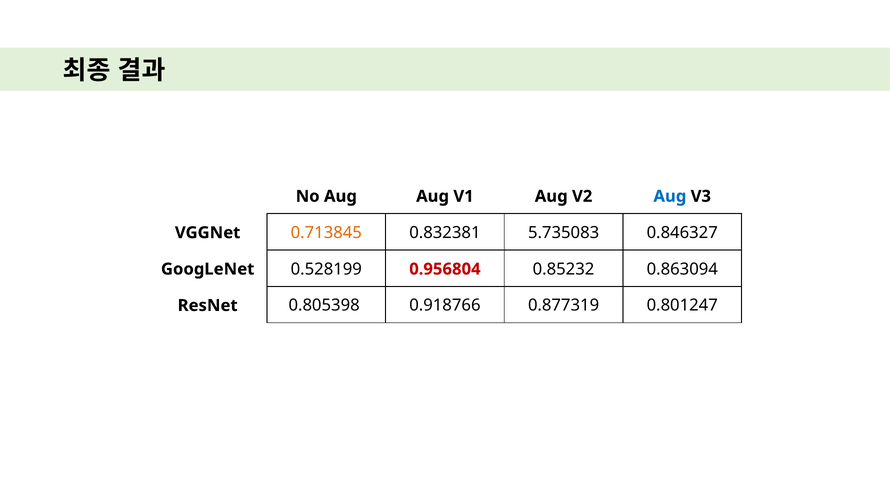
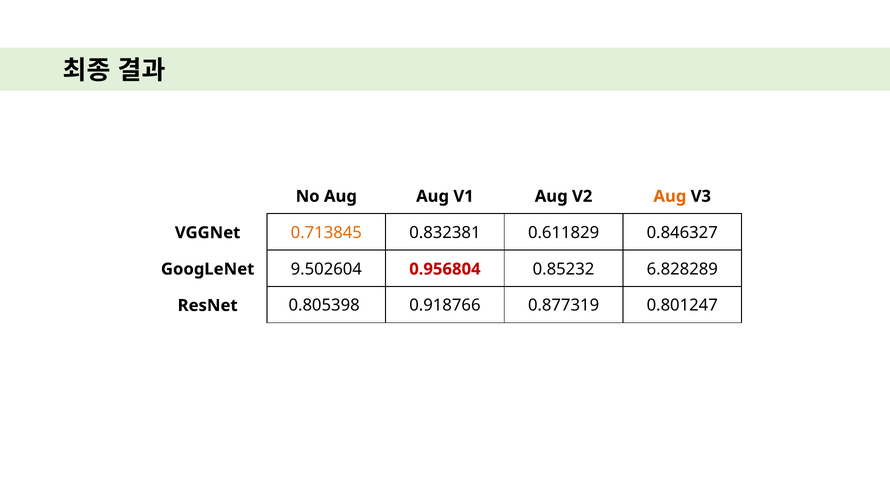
Aug at (670, 197) colour: blue -> orange
5.735083: 5.735083 -> 0.611829
0.528199: 0.528199 -> 9.502604
0.863094: 0.863094 -> 6.828289
